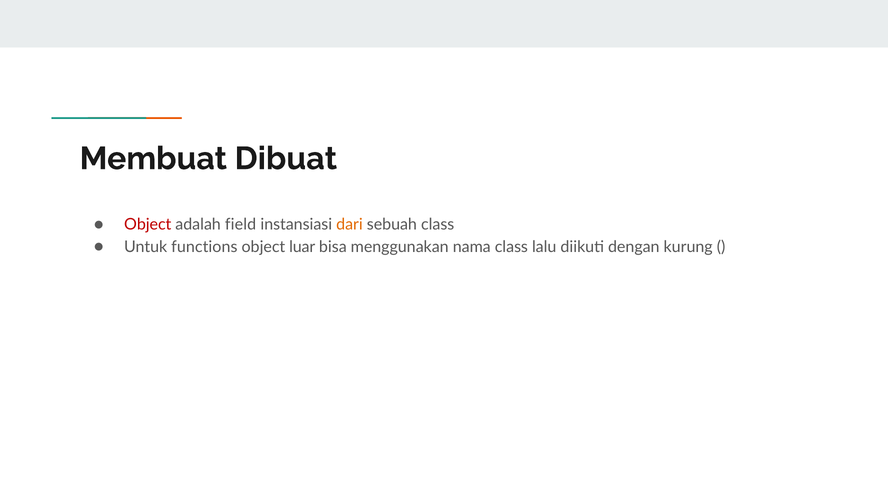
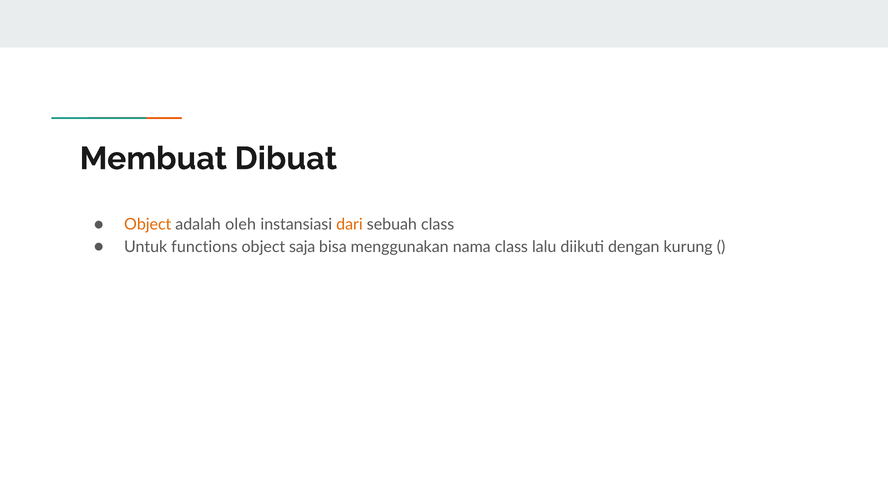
Object at (148, 224) colour: red -> orange
field: field -> oleh
luar: luar -> saja
